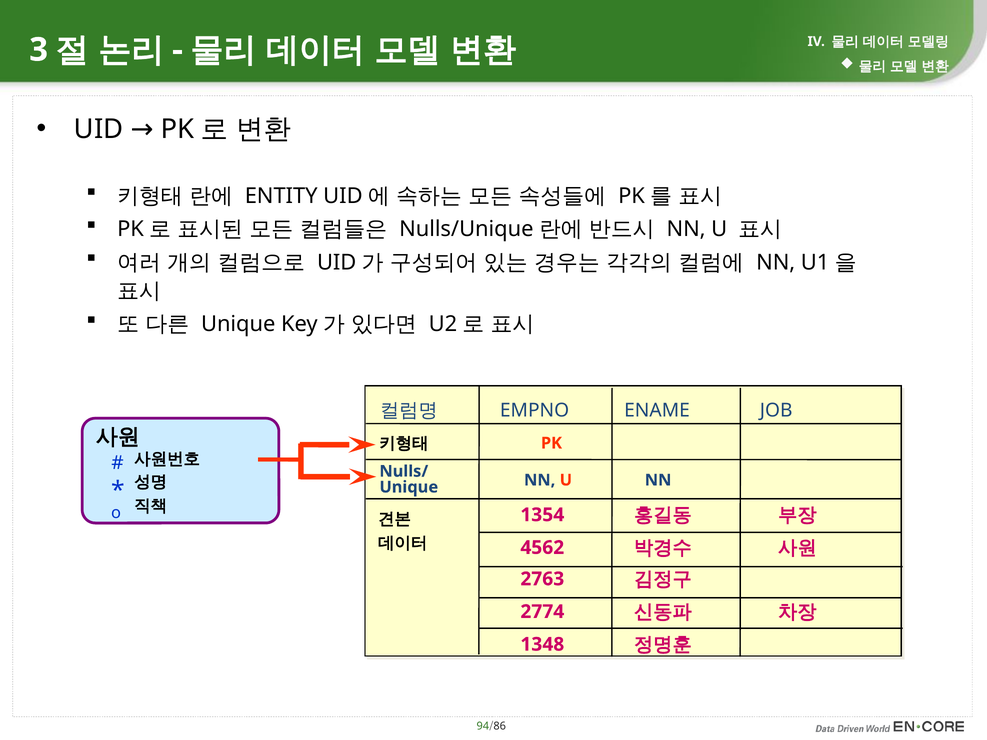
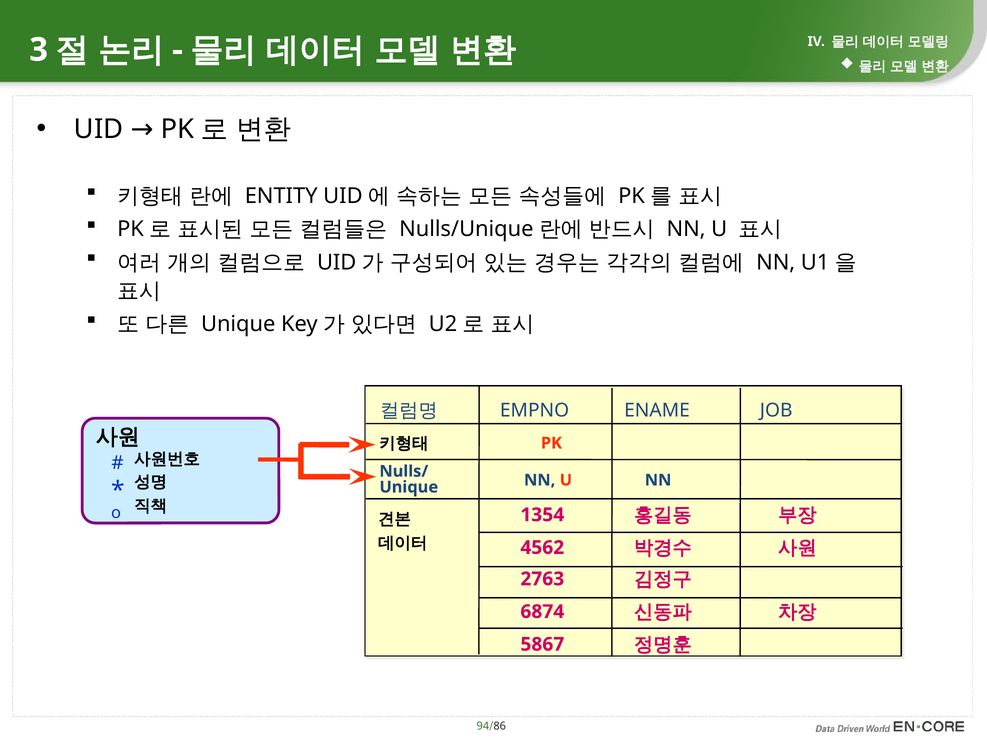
2774: 2774 -> 6874
1348: 1348 -> 5867
